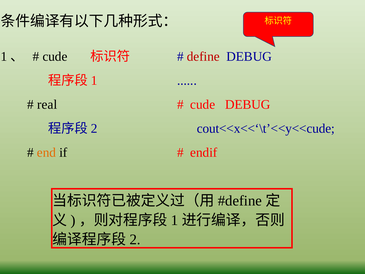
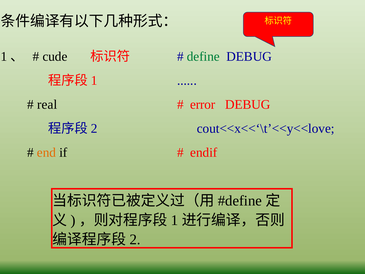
define colour: red -> green
cude at (203, 104): cude -> error
cout<<x<<‘\t’<<y<<cude: cout<<x<<‘\t’<<y<<cude -> cout<<x<<‘\t’<<y<<love
